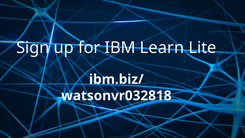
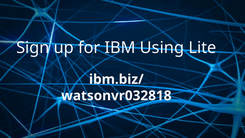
Learn: Learn -> Using
